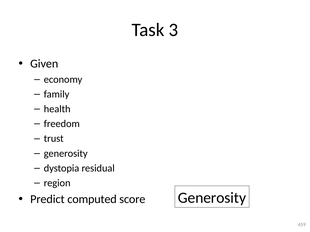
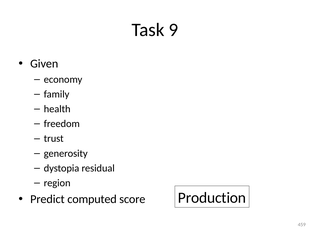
3: 3 -> 9
score Generosity: Generosity -> Production
